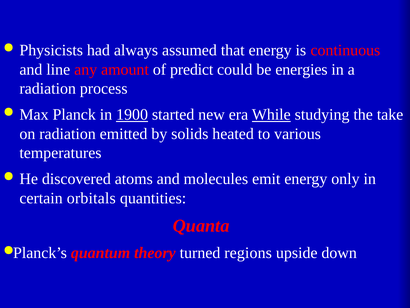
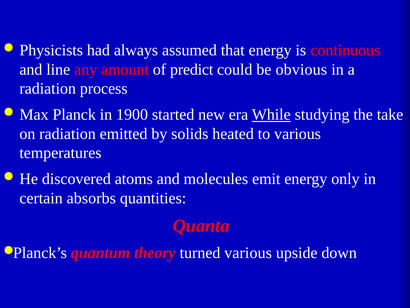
energies: energies -> obvious
1900 underline: present -> none
orbitals: orbitals -> absorbs
turned regions: regions -> various
